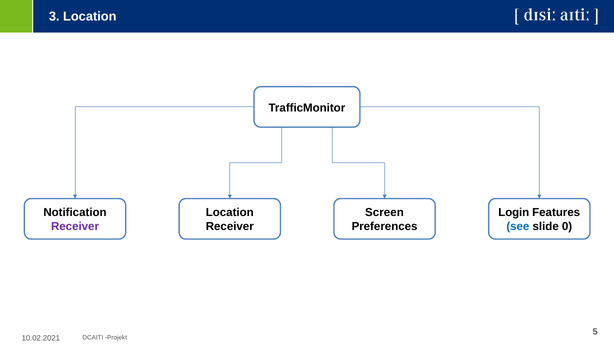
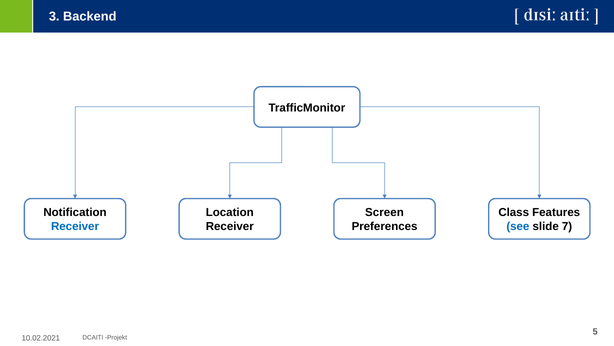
3 Location: Location -> Backend
Login: Login -> Class
Receiver at (75, 226) colour: purple -> blue
0: 0 -> 7
